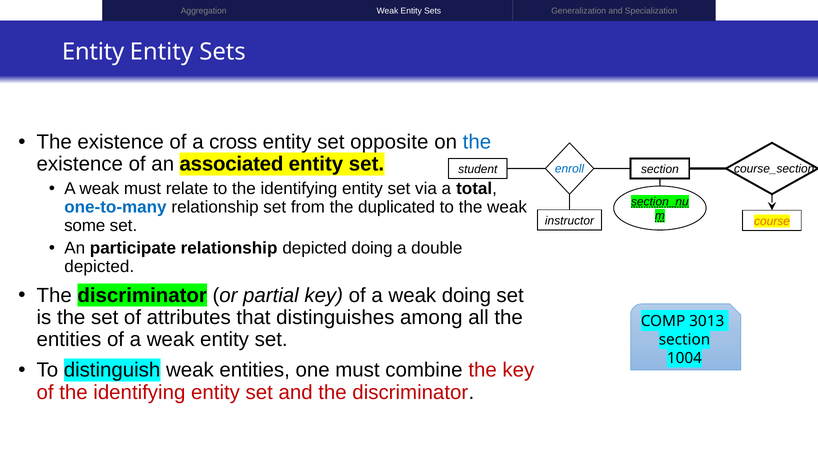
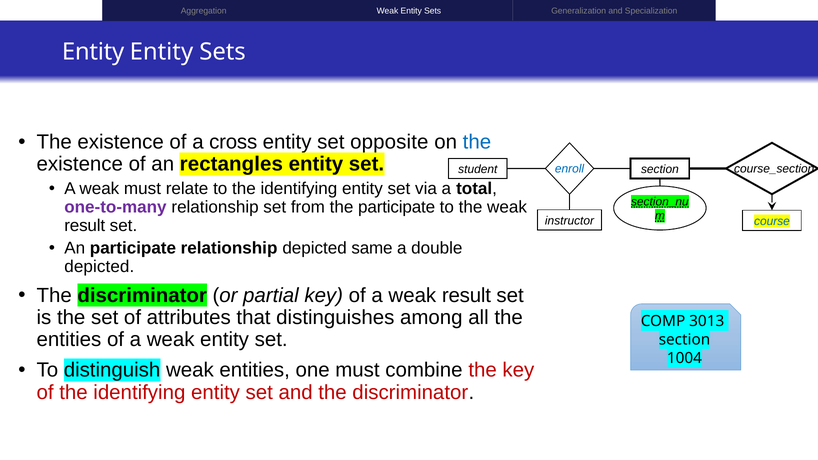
associated: associated -> rectangles
one-to-many colour: blue -> purple
the duplicated: duplicated -> participate
course colour: orange -> blue
some at (85, 226): some -> result
depicted doing: doing -> same
a weak doing: doing -> result
